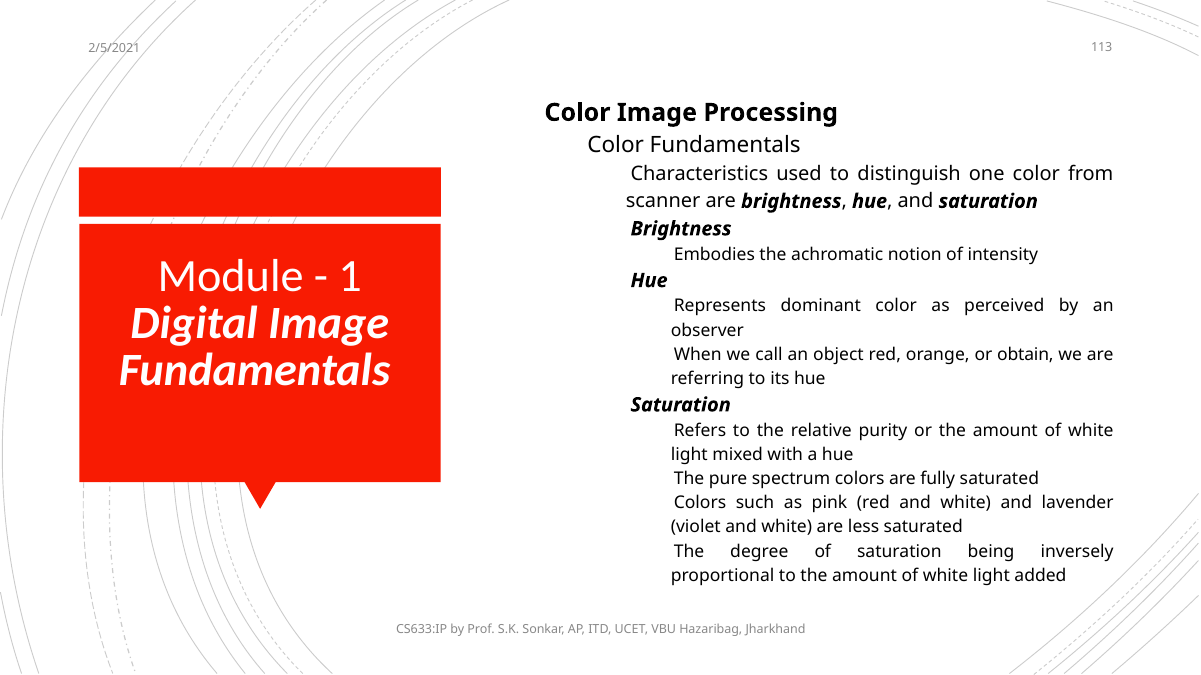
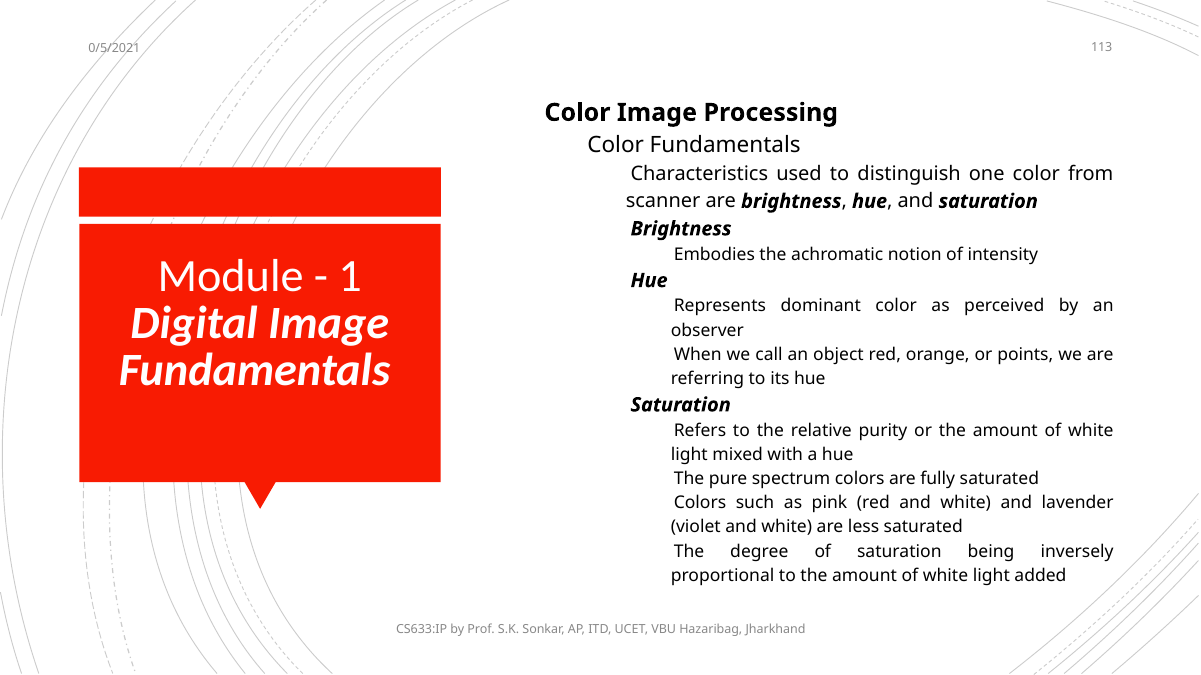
2/5/2021: 2/5/2021 -> 0/5/2021
obtain: obtain -> points
